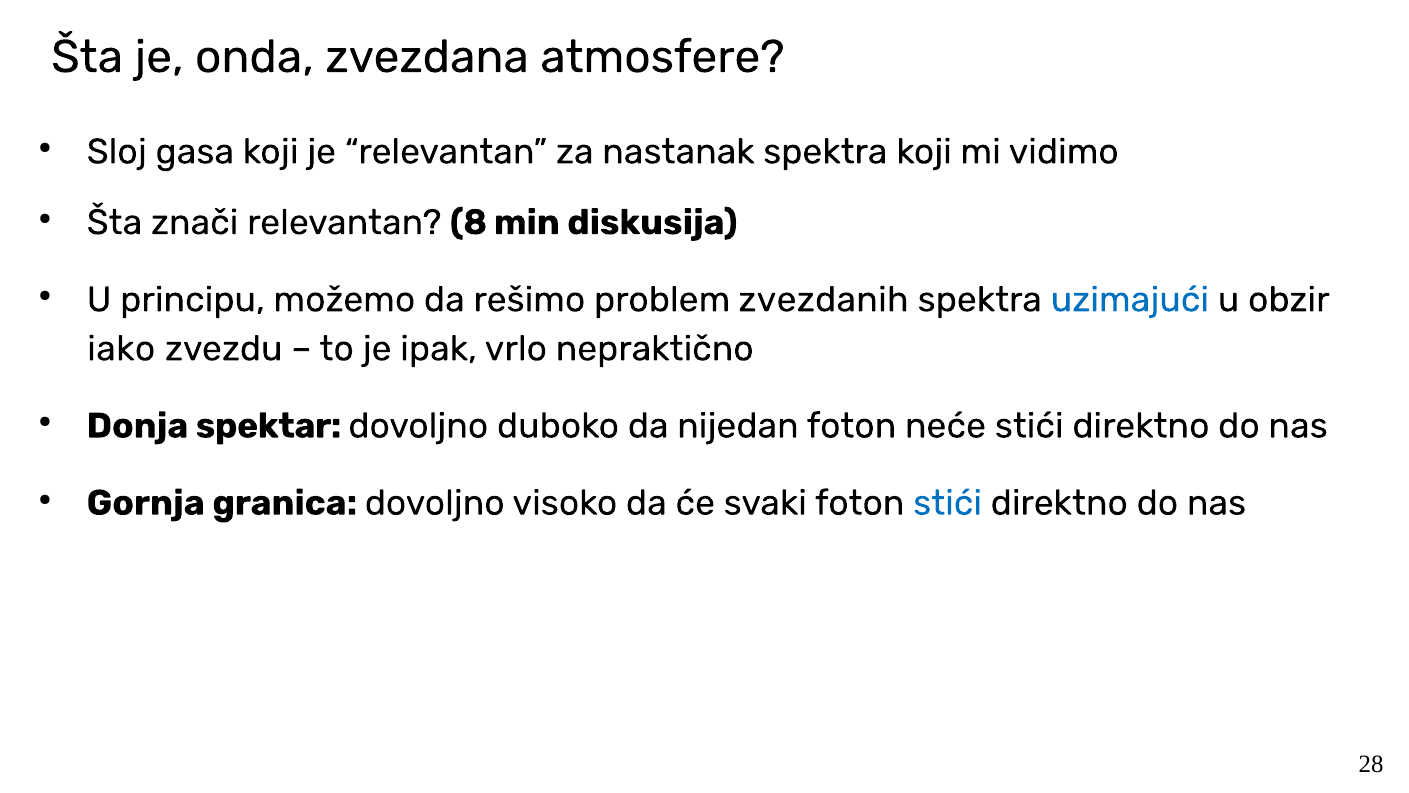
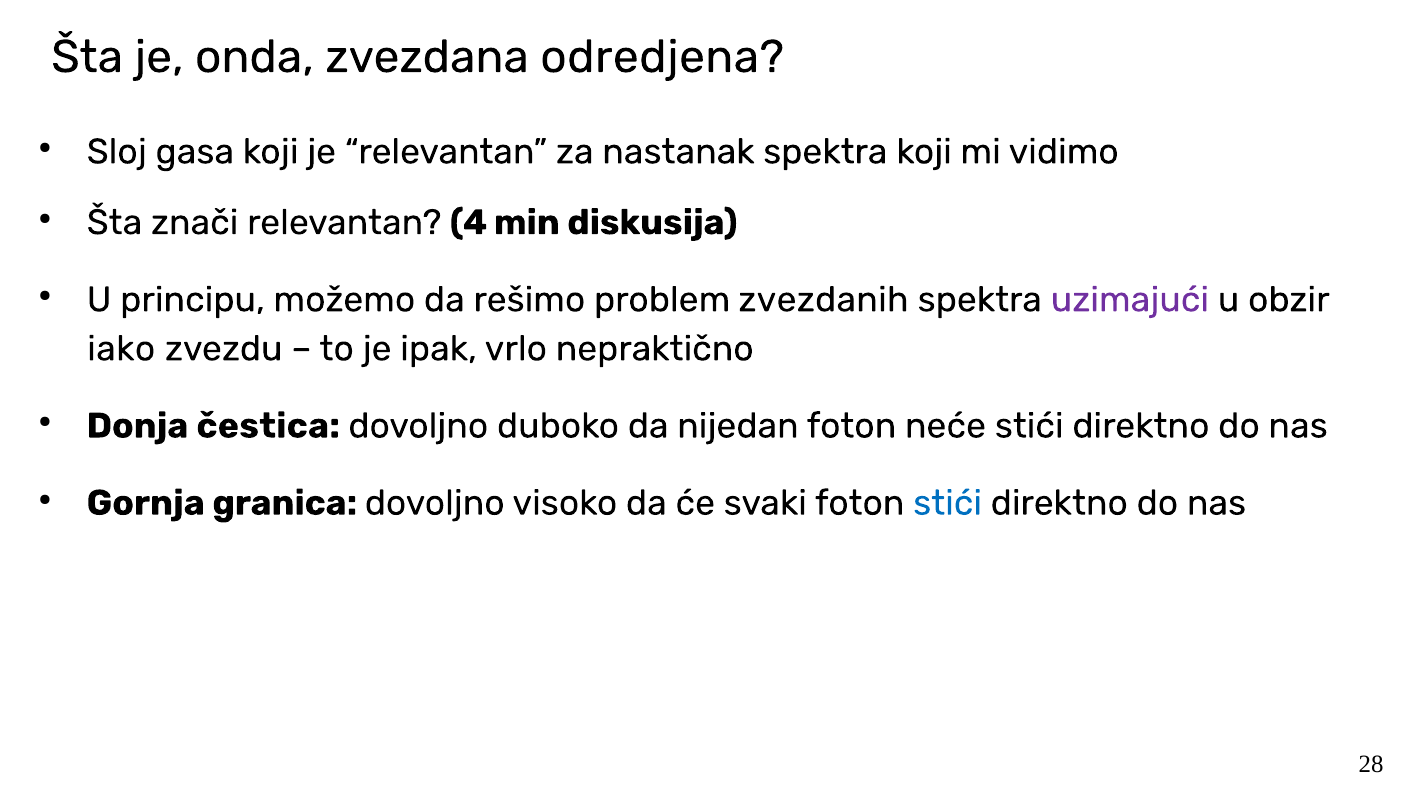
atmosfere: atmosfere -> odredjena
8: 8 -> 4
uzimajući colour: blue -> purple
spektar: spektar -> čestica
